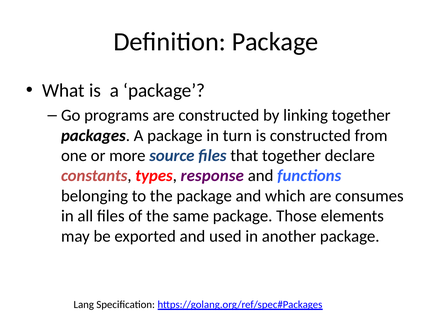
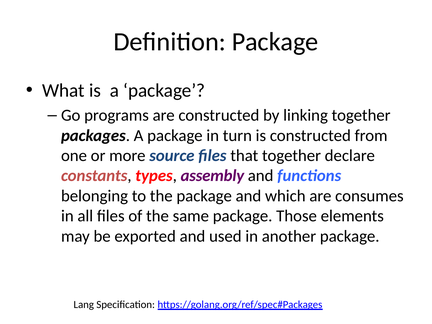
response: response -> assembly
